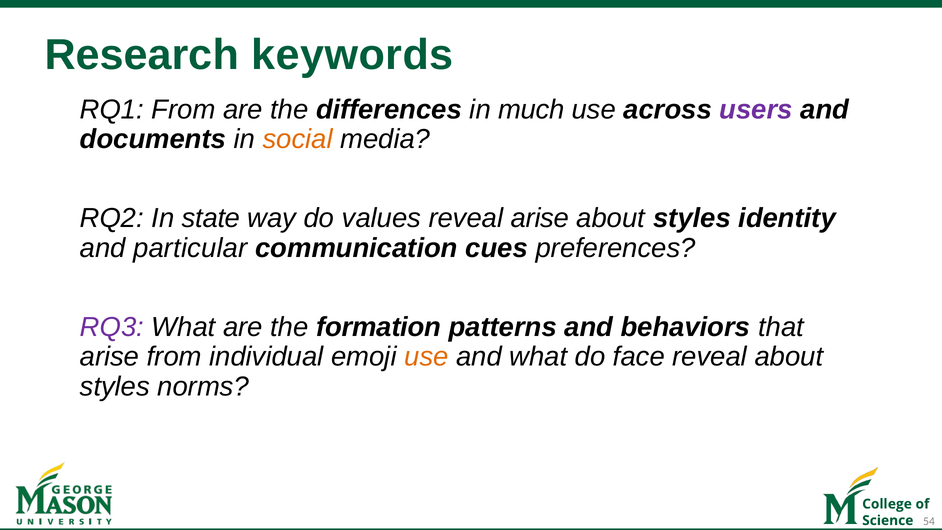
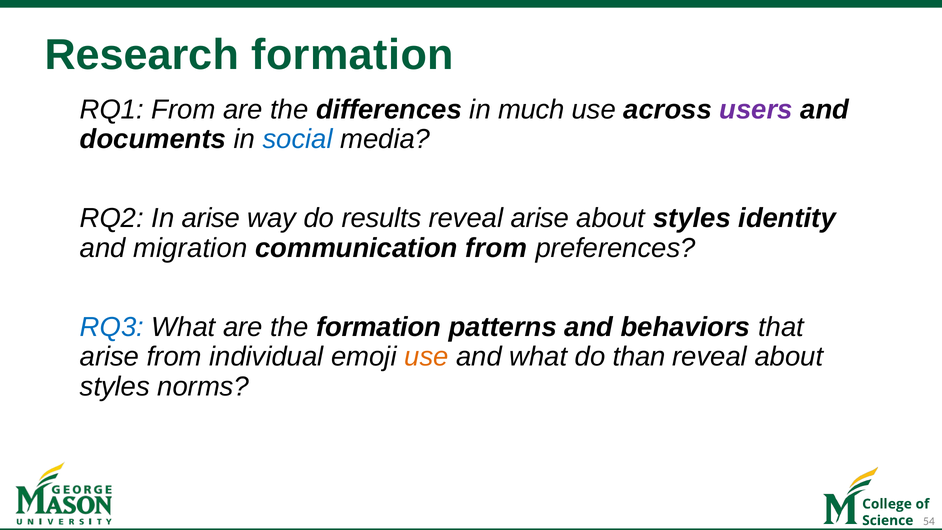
Research keywords: keywords -> formation
social colour: orange -> blue
In state: state -> arise
values: values -> results
particular: particular -> migration
communication cues: cues -> from
RQ3 colour: purple -> blue
face: face -> than
